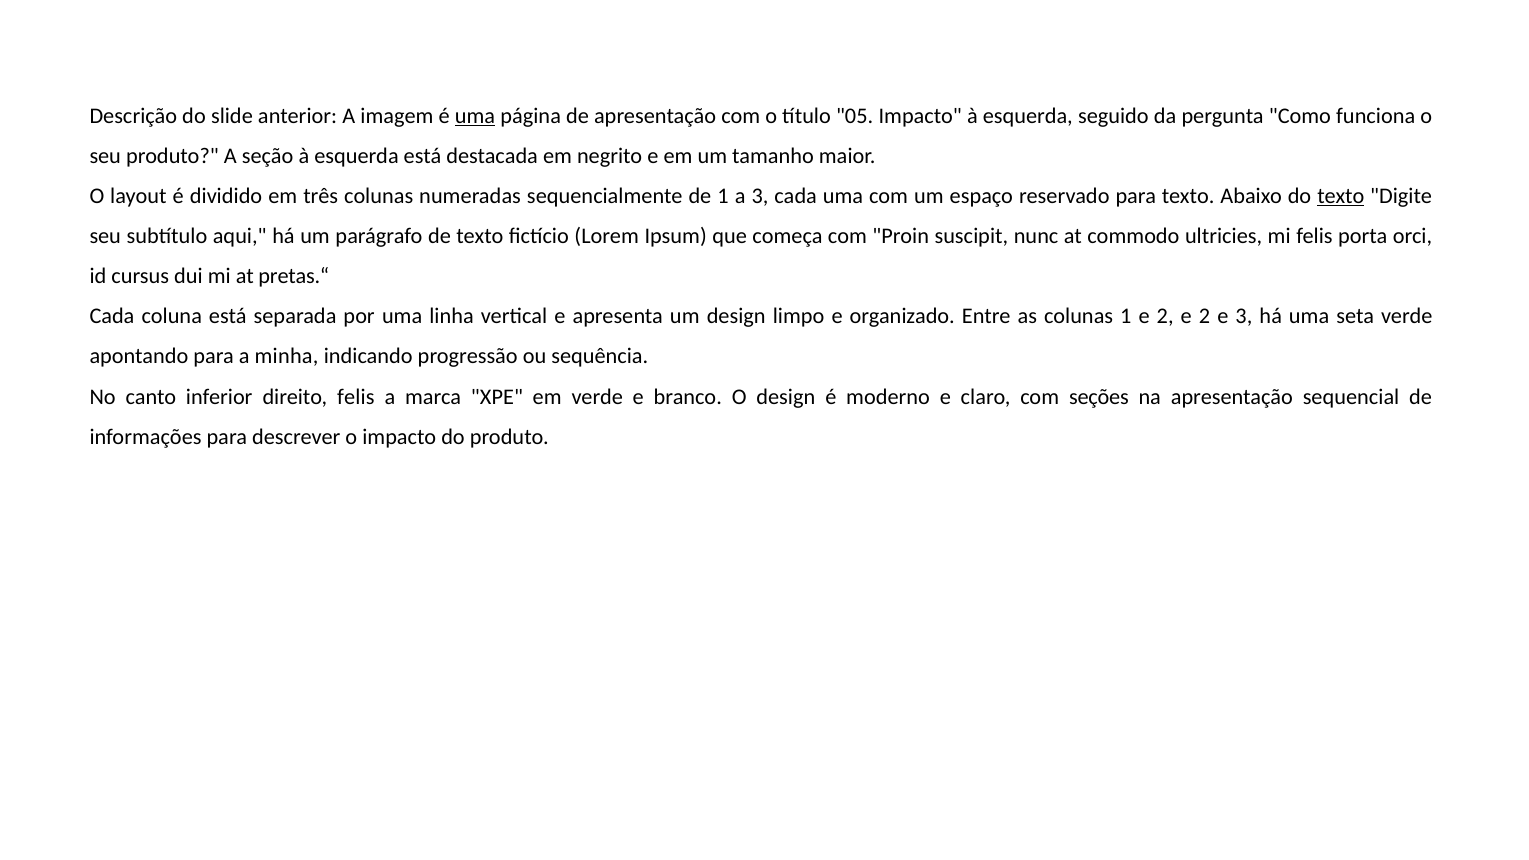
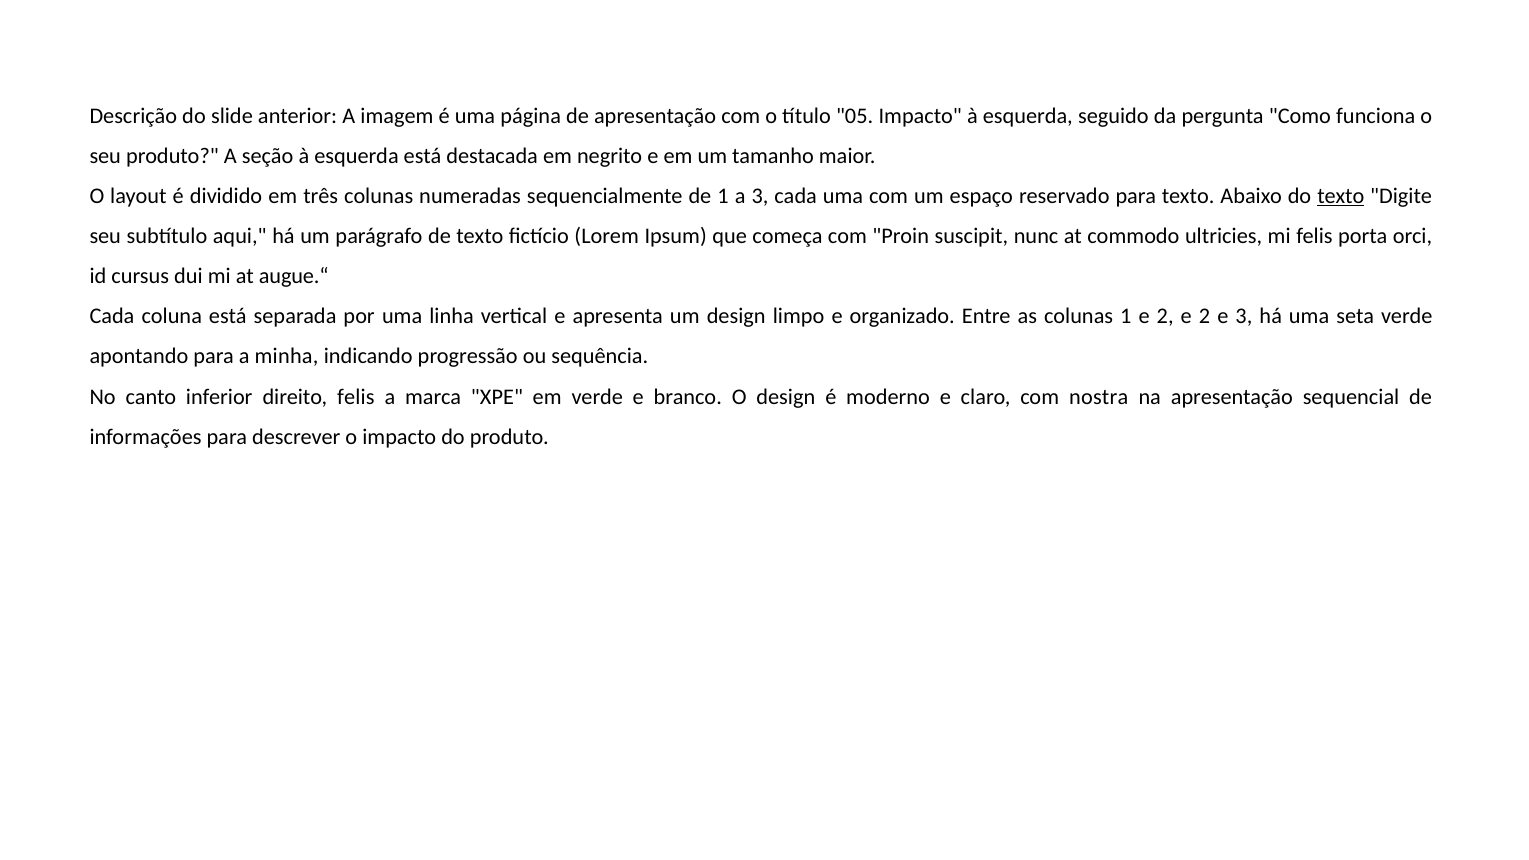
uma at (475, 116) underline: present -> none
pretas.“: pretas.“ -> augue.“
seções: seções -> nostra
